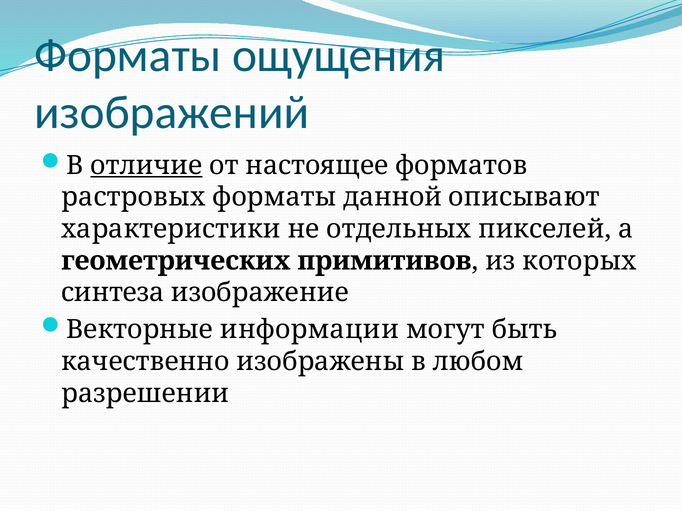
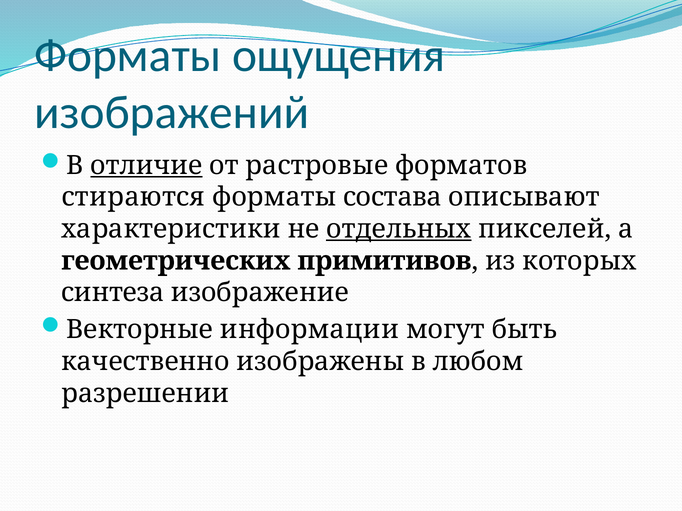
настоящее: настоящее -> растровые
растровых: растровых -> стираются
данной: данной -> состава
отдельных underline: none -> present
